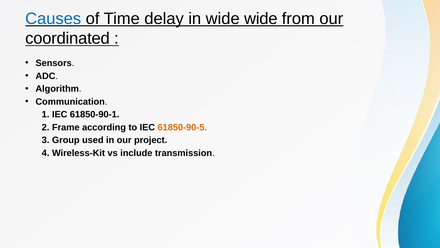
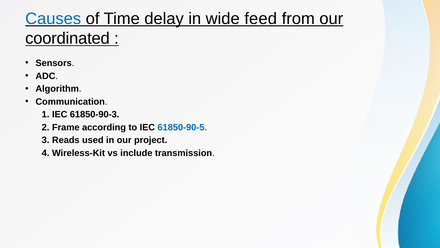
wide wide: wide -> feed
61850-90-1: 61850-90-1 -> 61850-90-3
61850-90-5 colour: orange -> blue
Group: Group -> Reads
